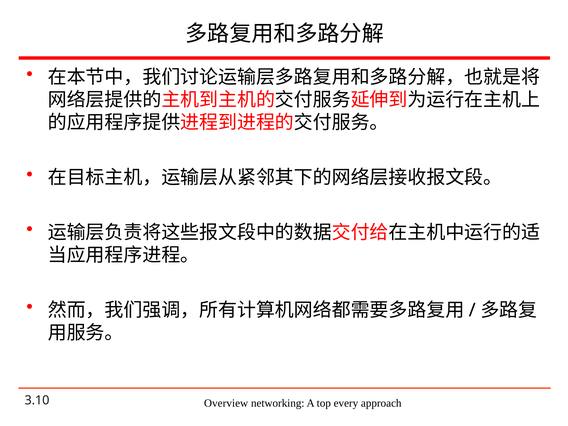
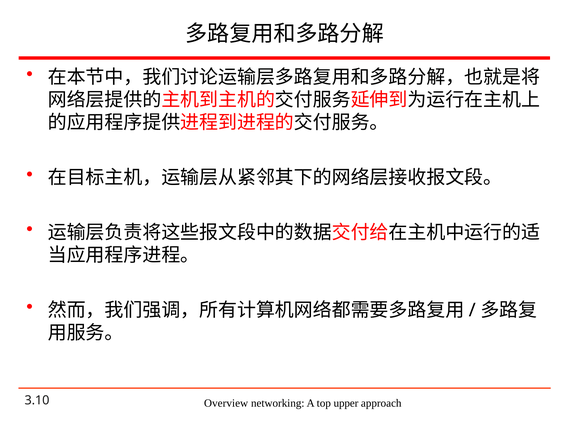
every: every -> upper
